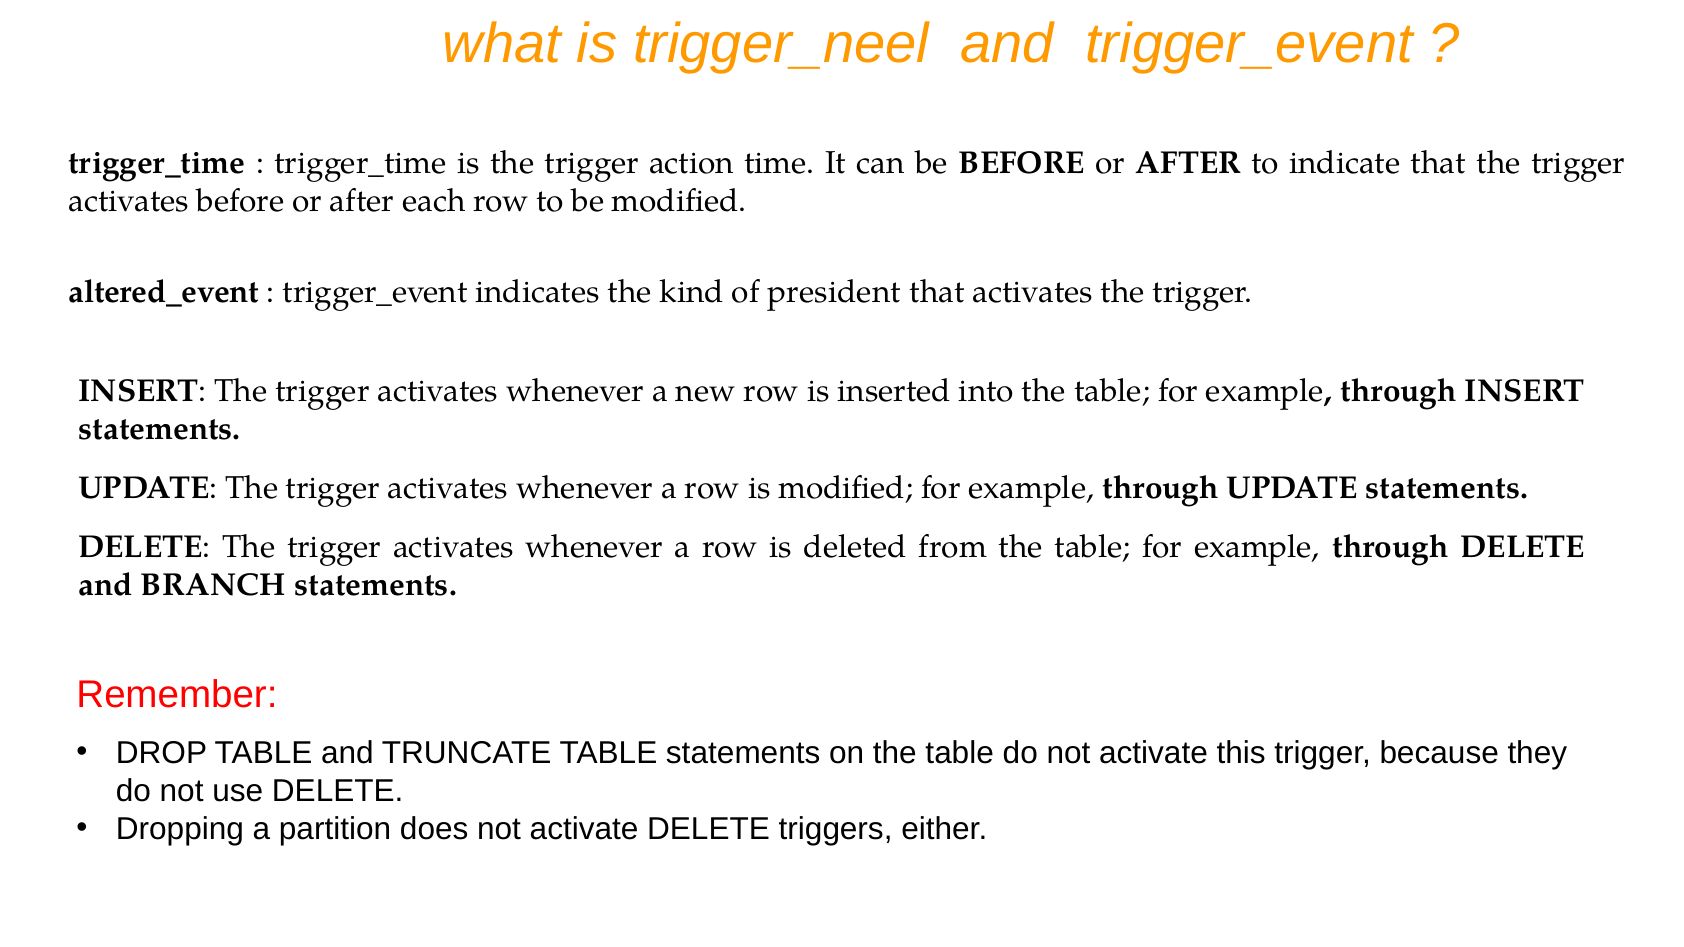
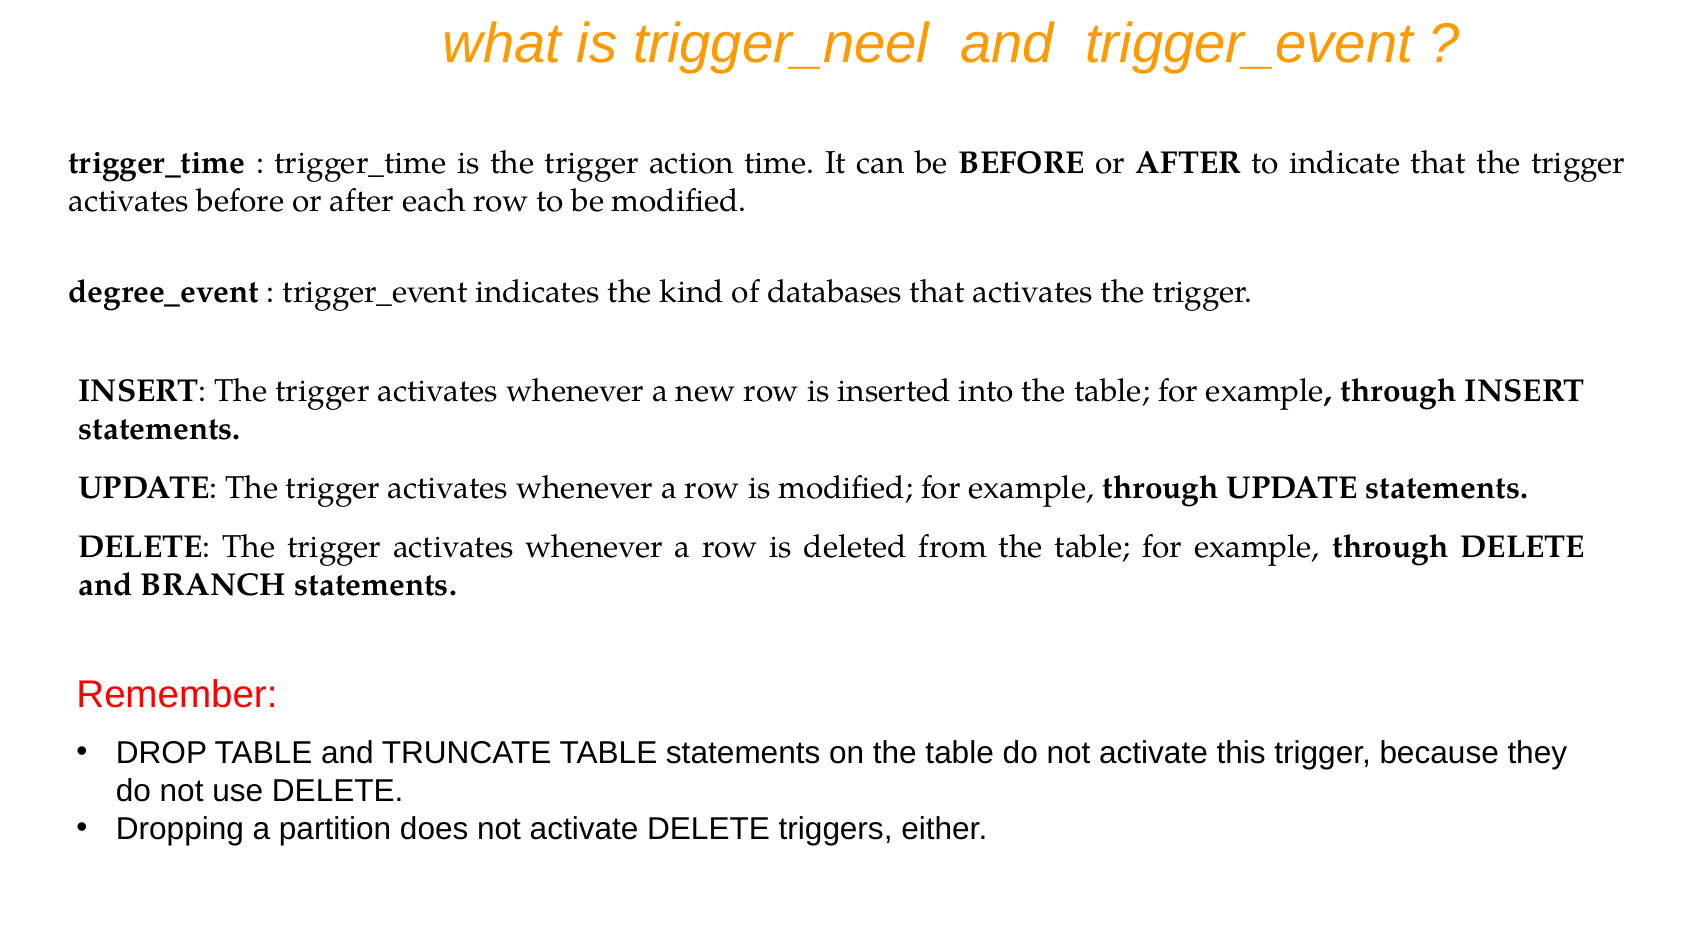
altered_event: altered_event -> degree_event
president: president -> databases
